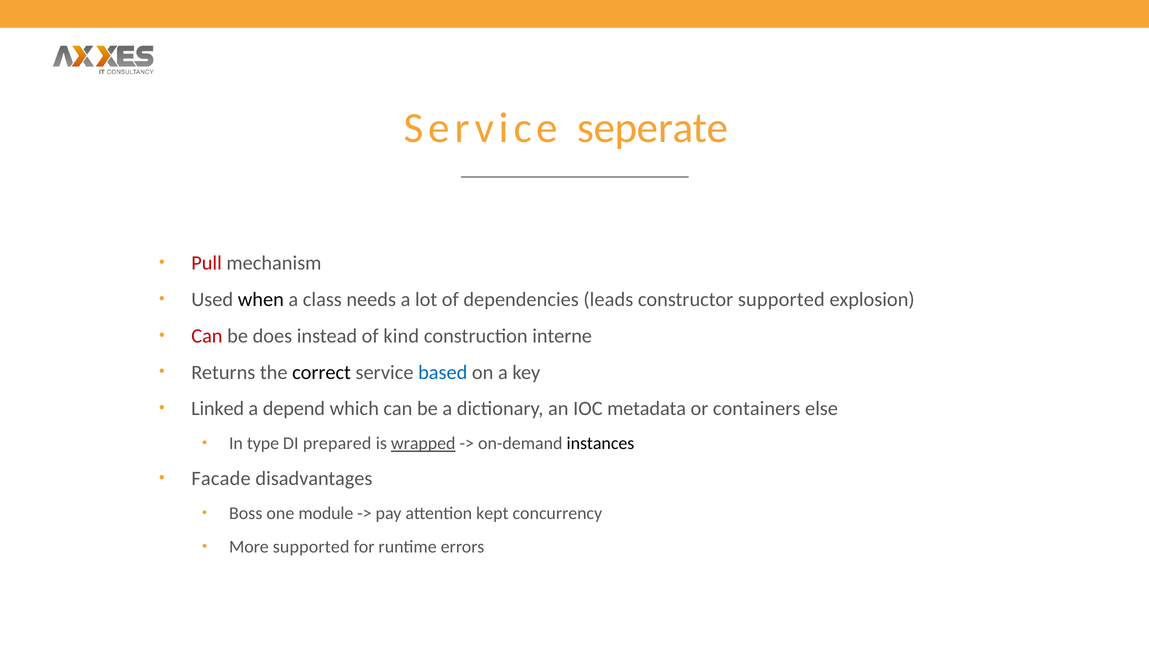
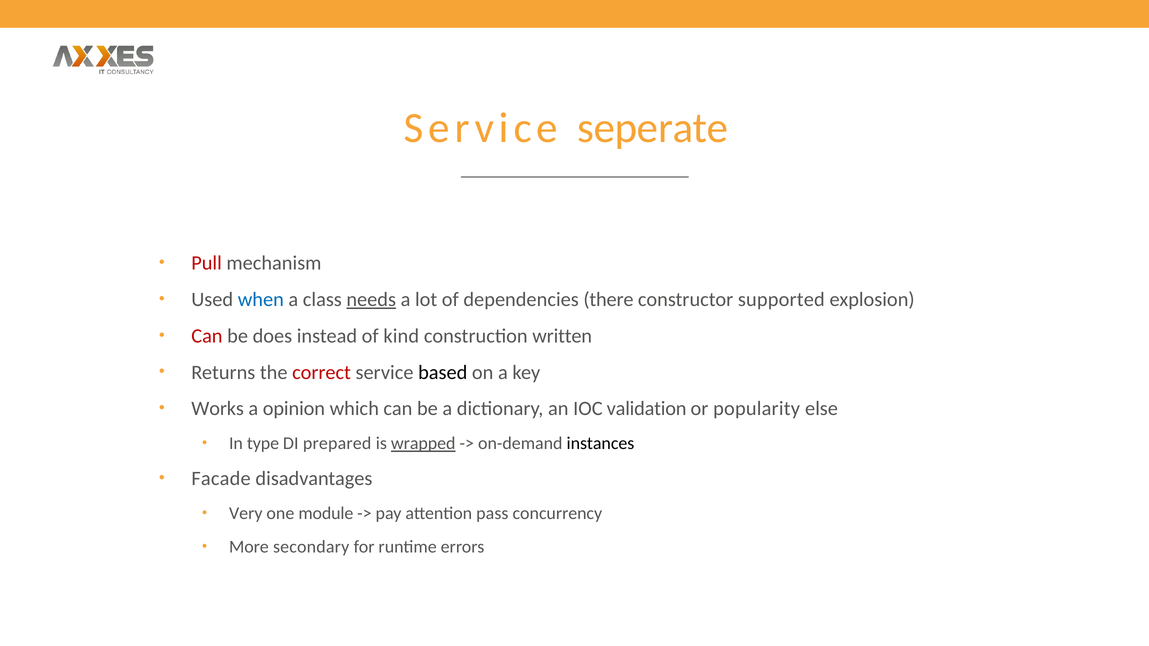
when colour: black -> blue
needs underline: none -> present
leads: leads -> there
interne: interne -> written
correct colour: black -> red
based colour: blue -> black
Linked: Linked -> Works
depend: depend -> opinion
metadata: metadata -> validation
containers: containers -> popularity
Boss: Boss -> Very
kept: kept -> pass
More supported: supported -> secondary
